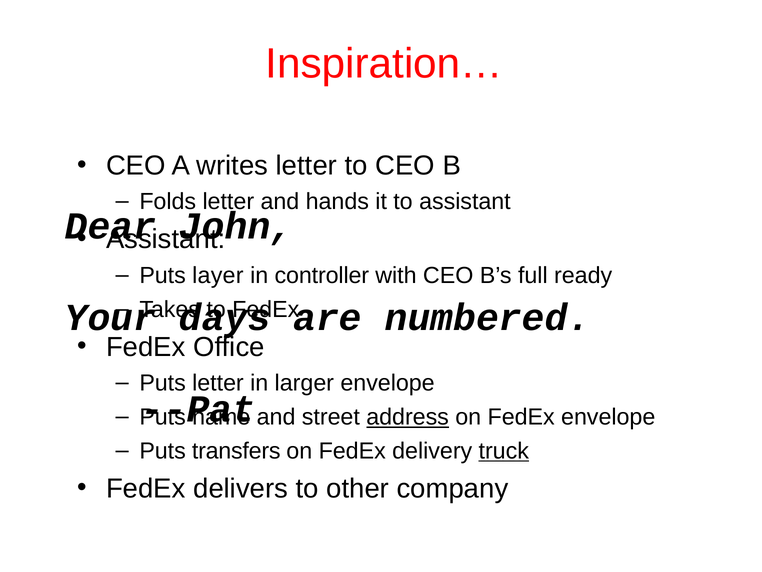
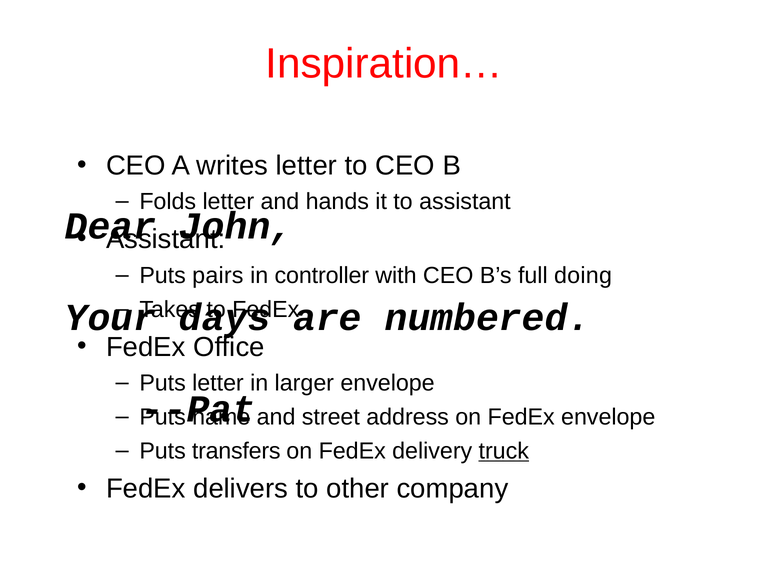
layer: layer -> pairs
ready: ready -> doing
address underline: present -> none
